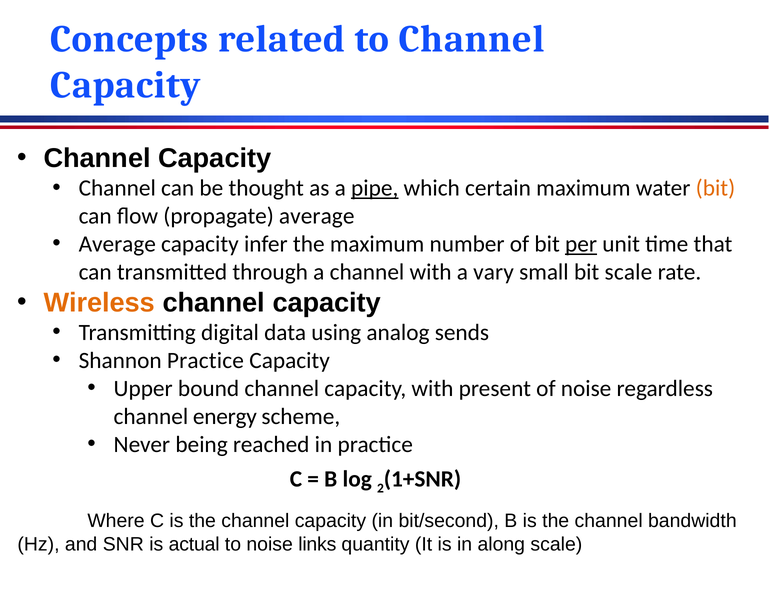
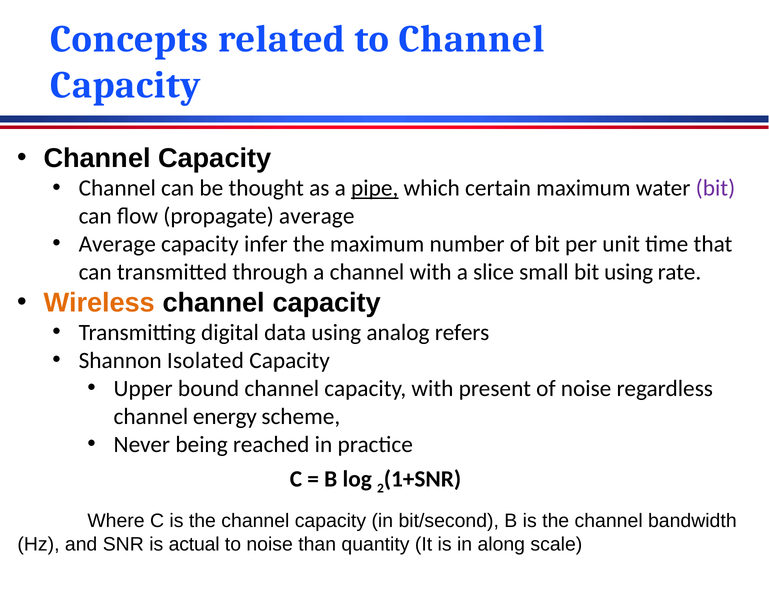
bit at (715, 188) colour: orange -> purple
per underline: present -> none
vary: vary -> slice
bit scale: scale -> using
sends: sends -> refers
Shannon Practice: Practice -> Isolated
links: links -> than
